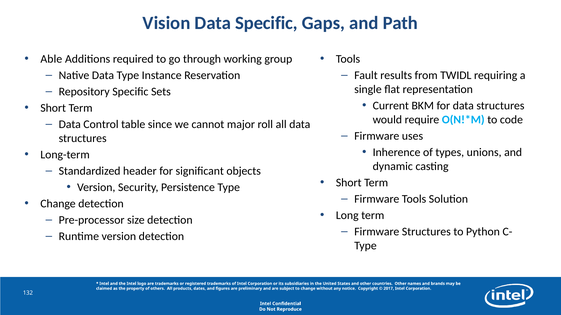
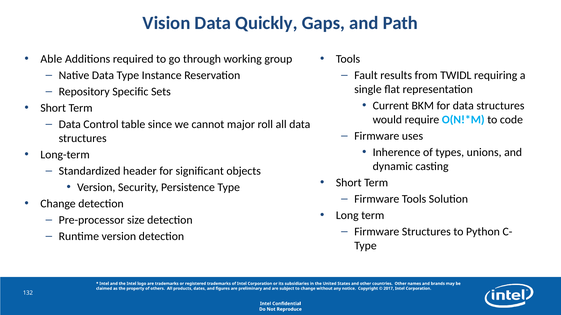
Data Specific: Specific -> Quickly
